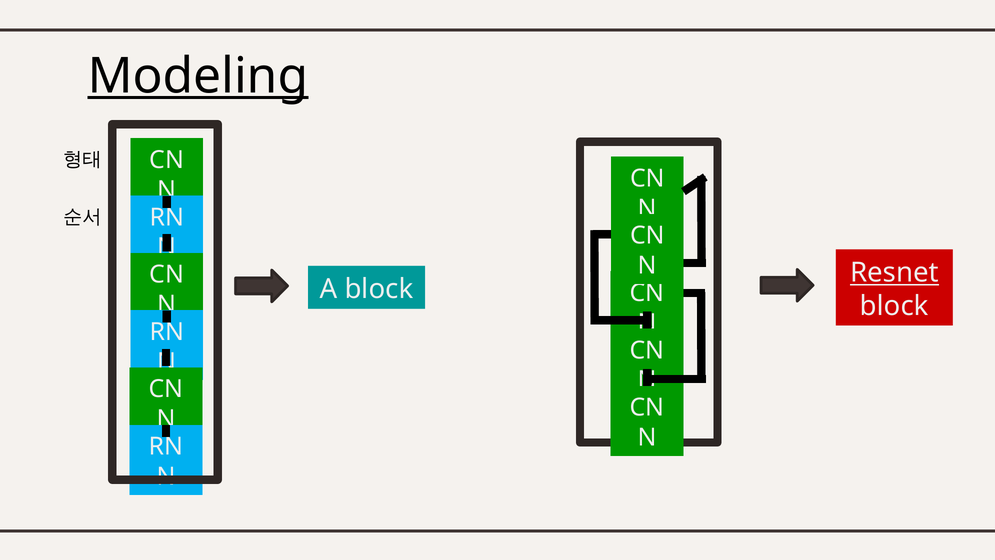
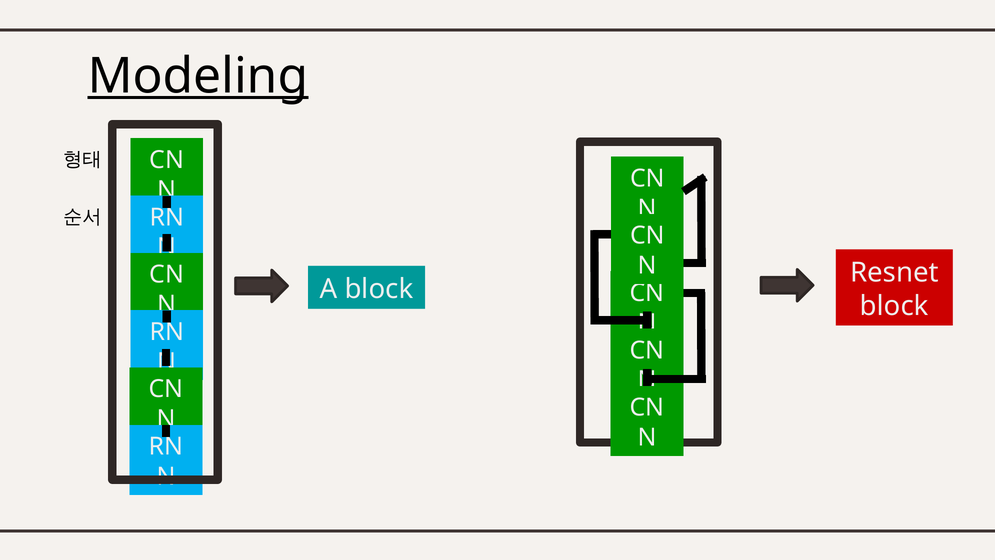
Resnet underline: present -> none
